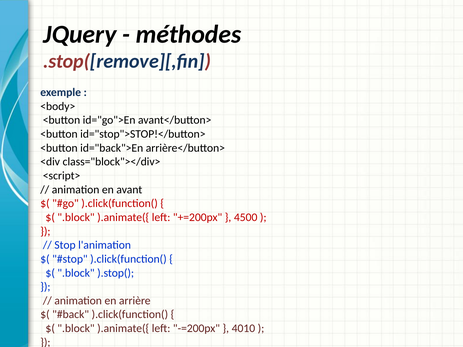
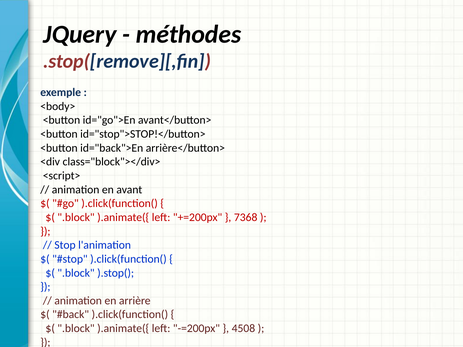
4500: 4500 -> 7368
4010: 4010 -> 4508
